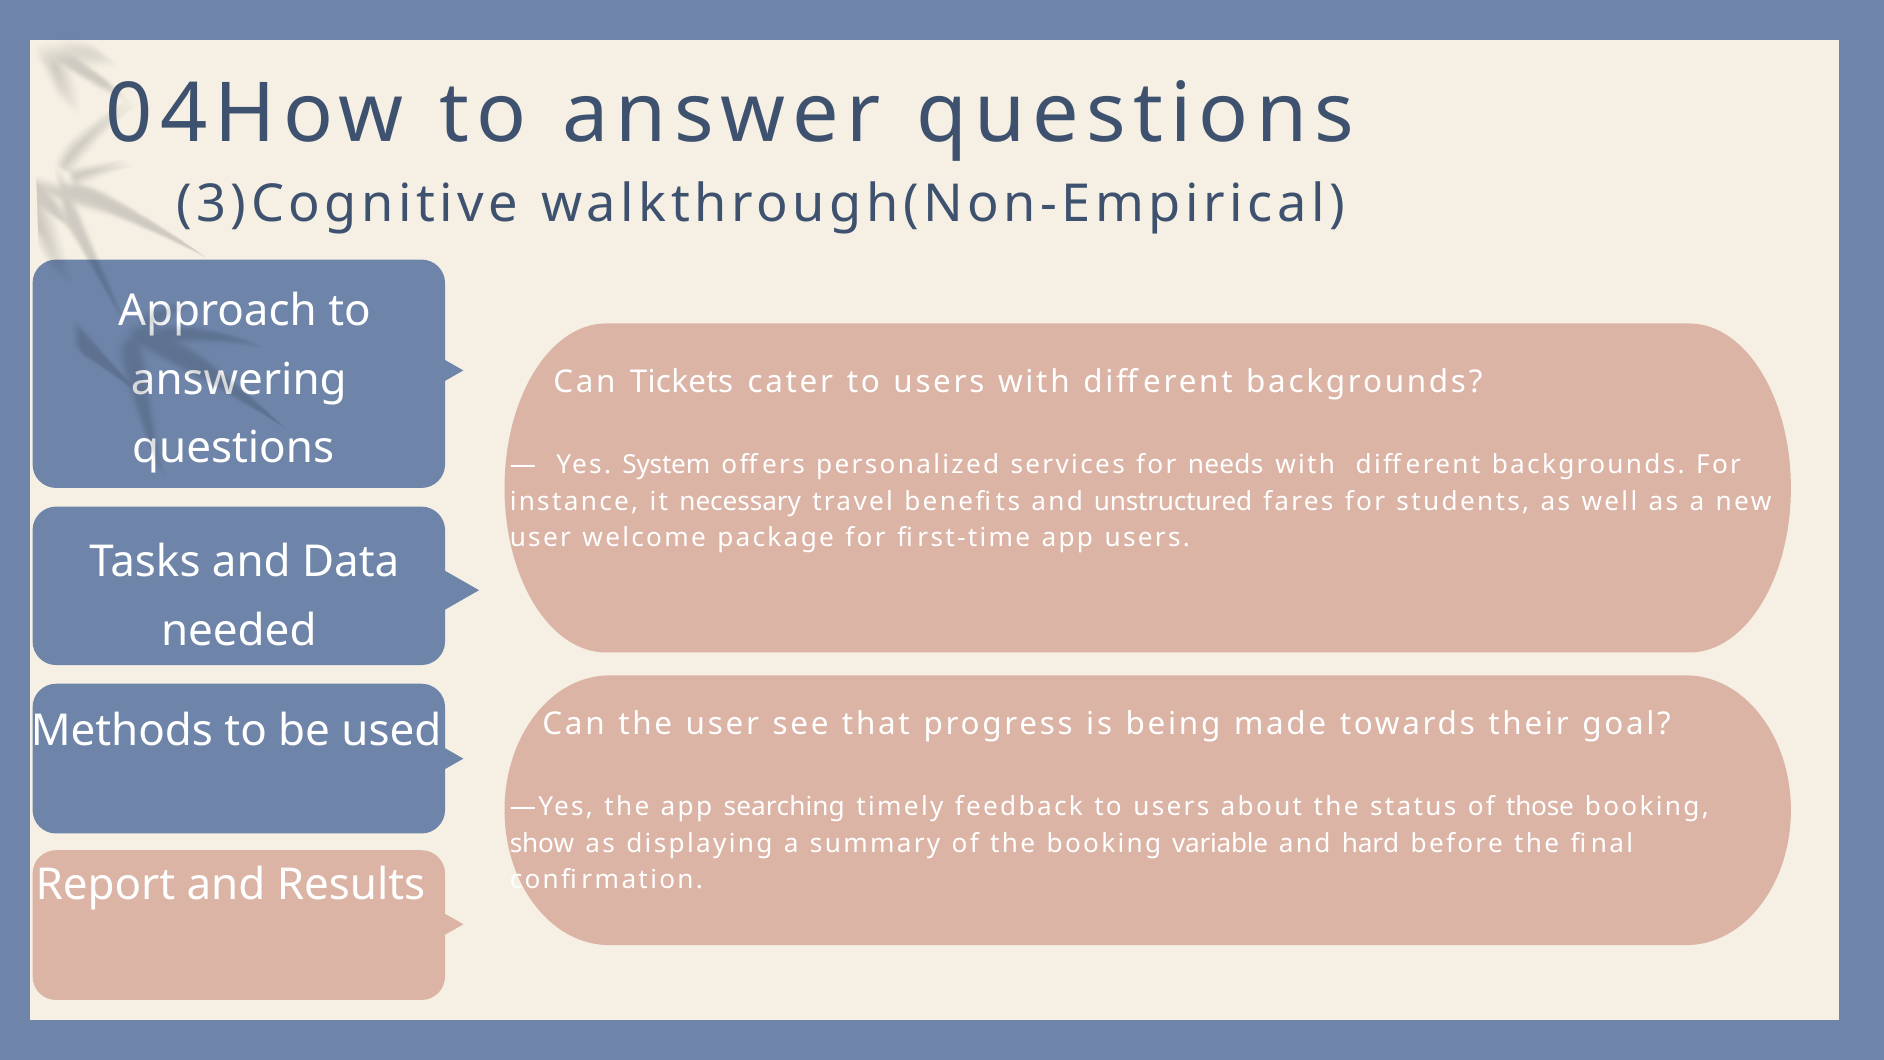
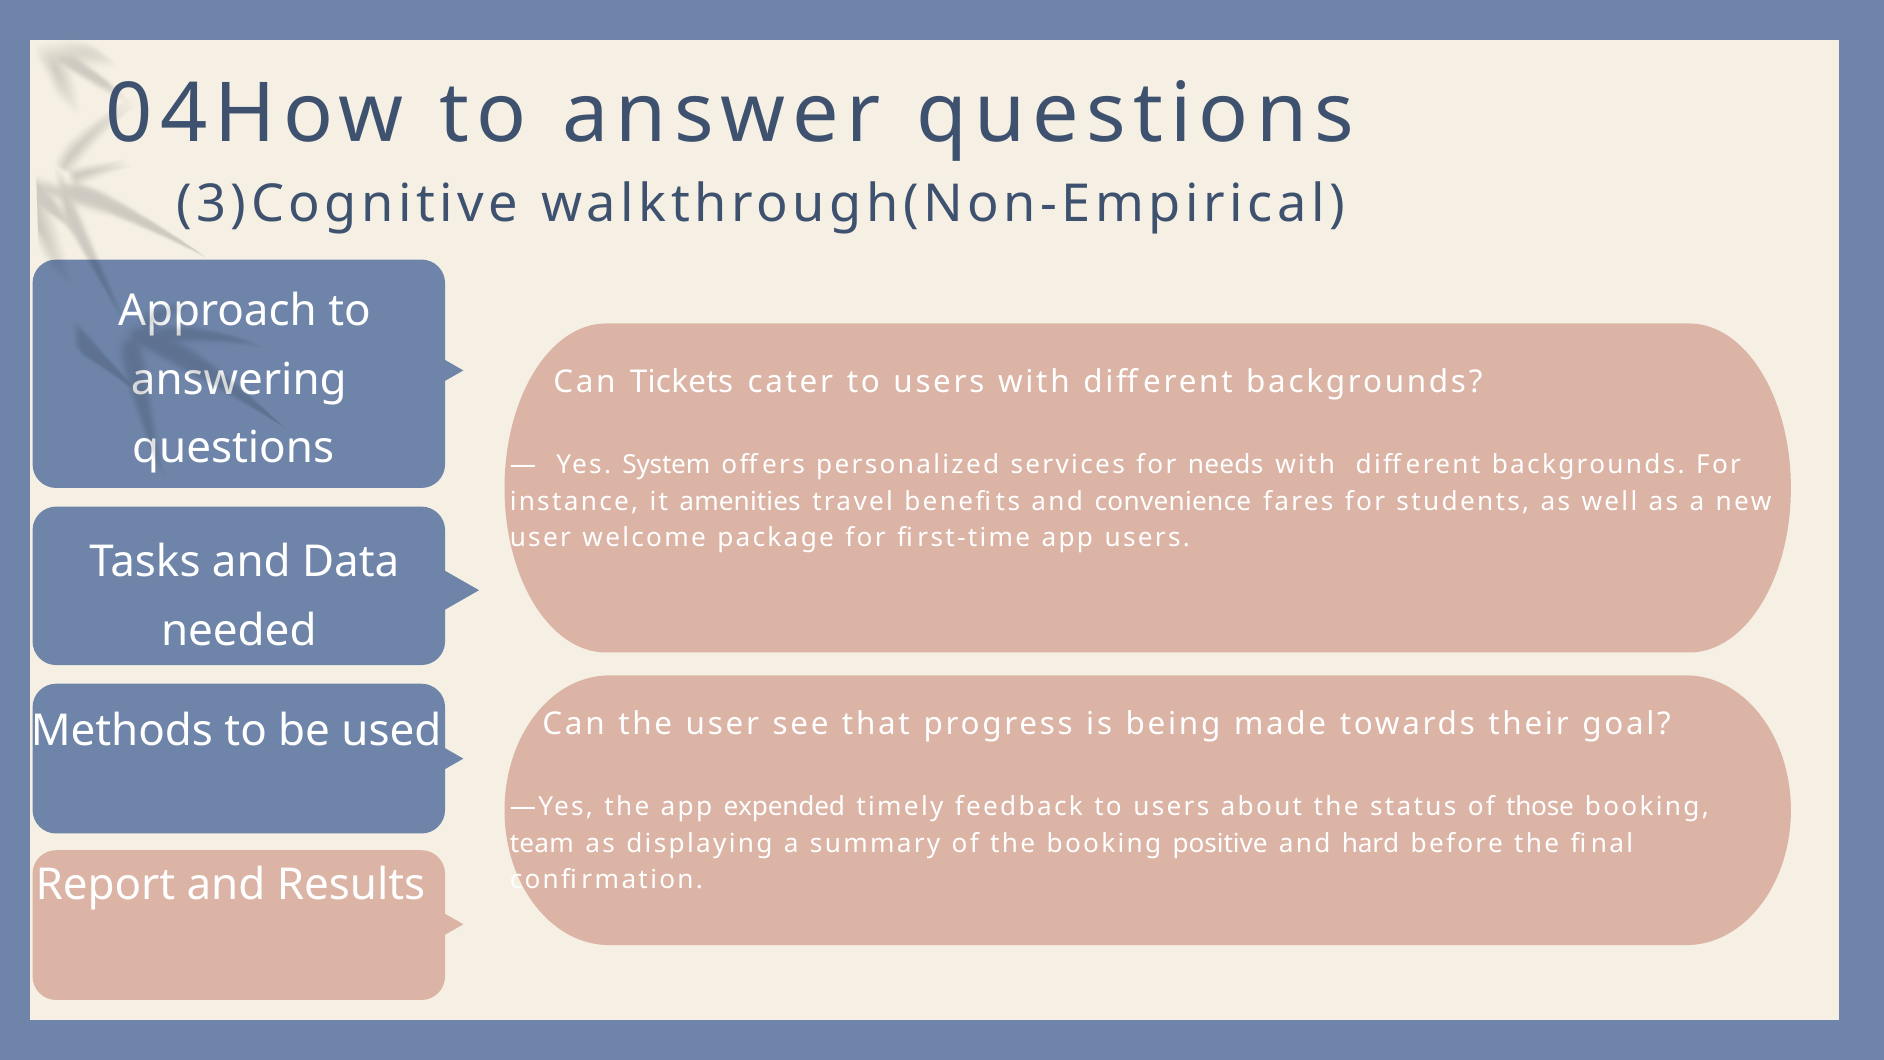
necessary: necessary -> amenities
unstructured: unstructured -> convenience
searching: searching -> expended
show: show -> team
variable: variable -> positive
